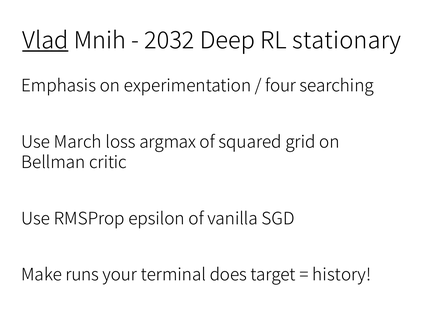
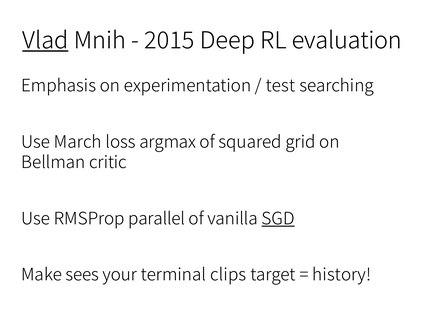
2032: 2032 -> 2015
stationary: stationary -> evaluation
four: four -> test
epsilon: epsilon -> parallel
SGD underline: none -> present
runs: runs -> sees
does: does -> clips
